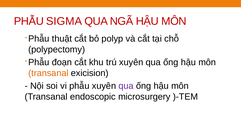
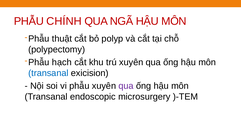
SIGMA: SIGMA -> CHÍNH
đoạn: đoạn -> hạch
transanal at (48, 73) colour: orange -> blue
